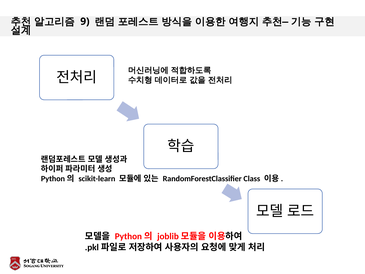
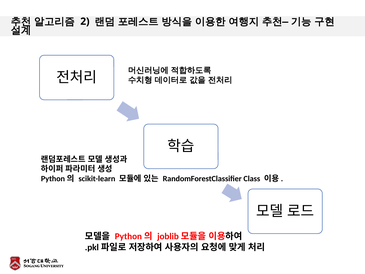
9: 9 -> 2
